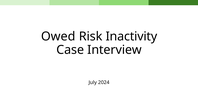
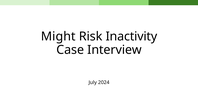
Owed: Owed -> Might
